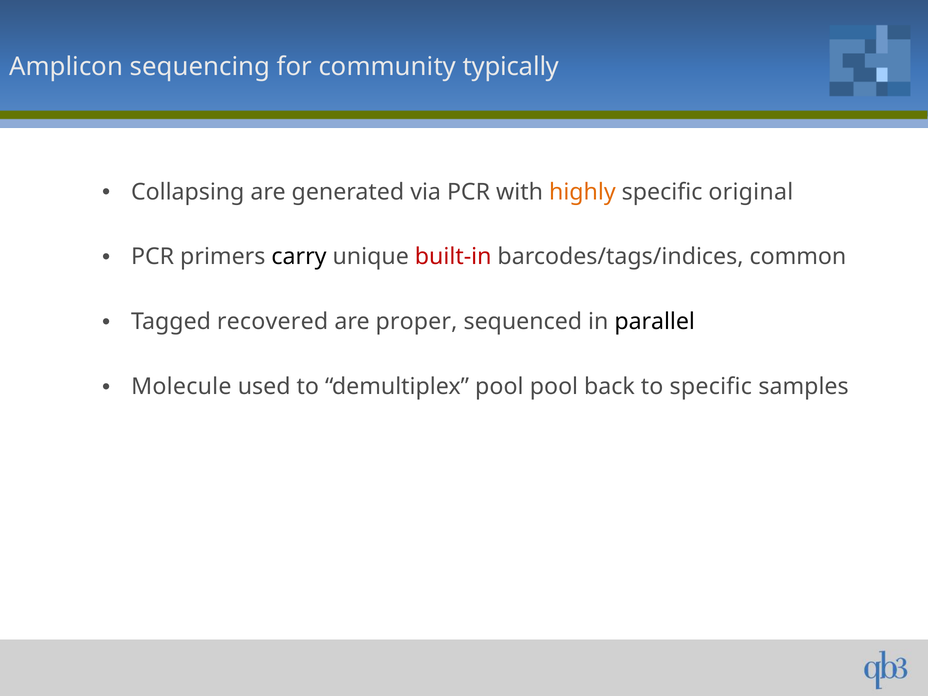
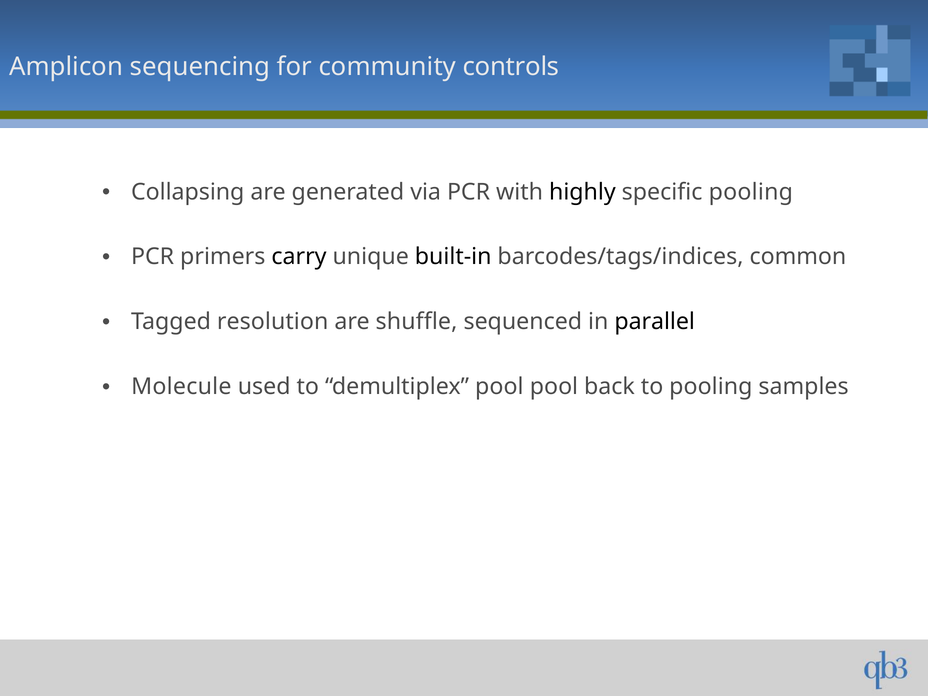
typically: typically -> controls
highly colour: orange -> black
specific original: original -> pooling
built-in colour: red -> black
recovered: recovered -> resolution
proper: proper -> shuffle
to specific: specific -> pooling
